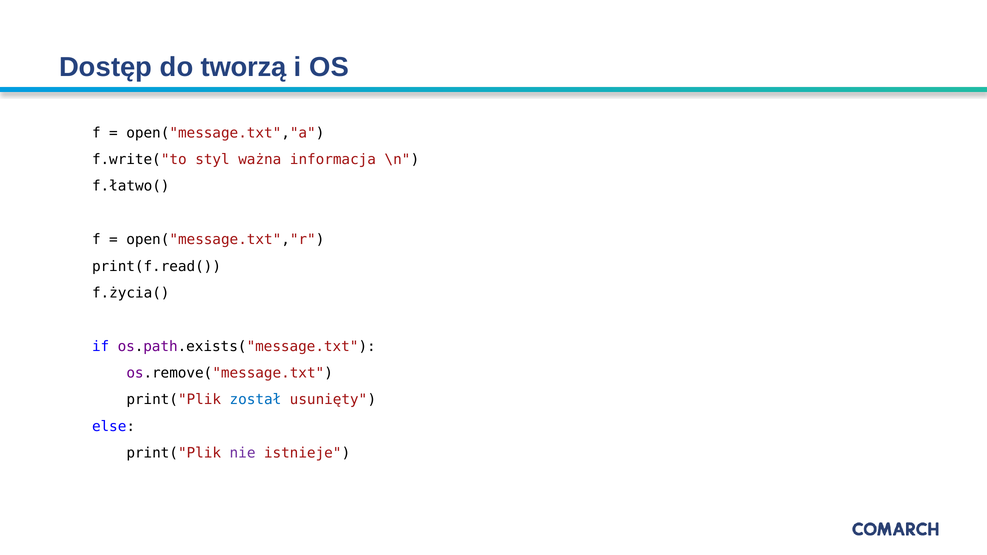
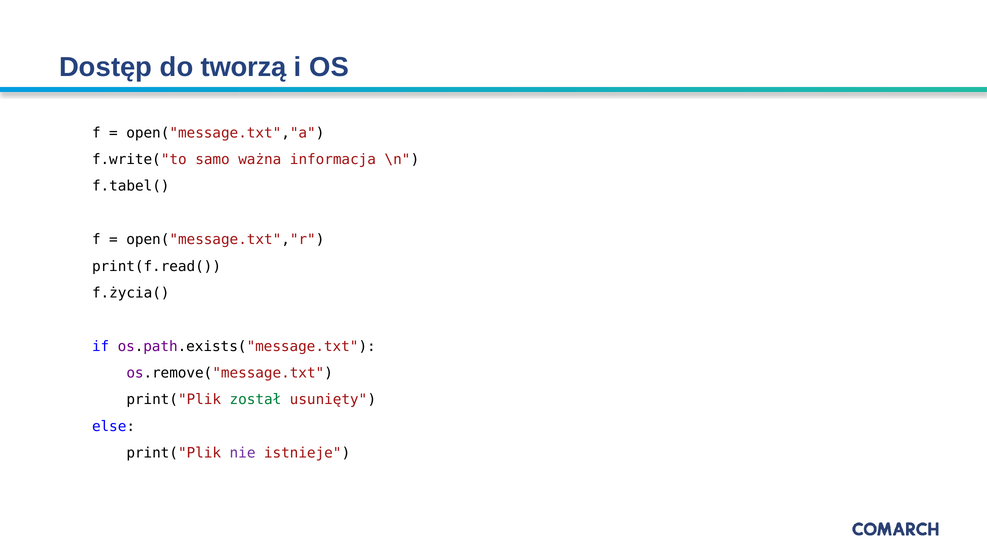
styl: styl -> samo
f.łatwo(: f.łatwo( -> f.tabel(
został colour: blue -> green
